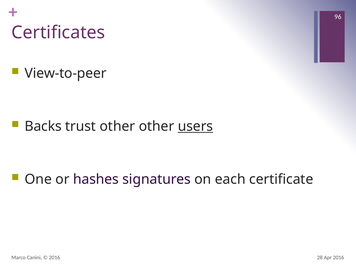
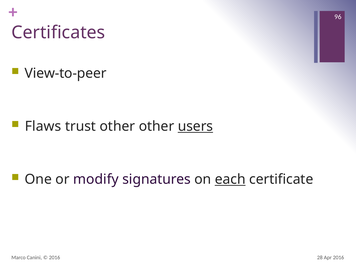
Backs: Backs -> Flaws
hashes: hashes -> modify
each underline: none -> present
